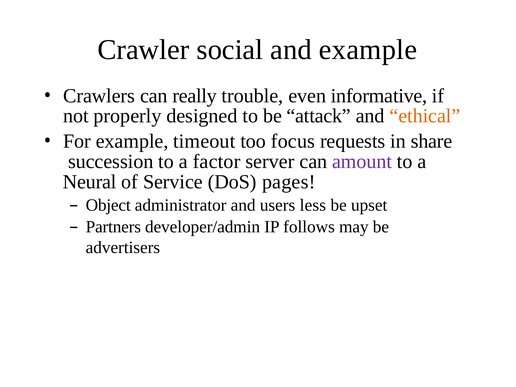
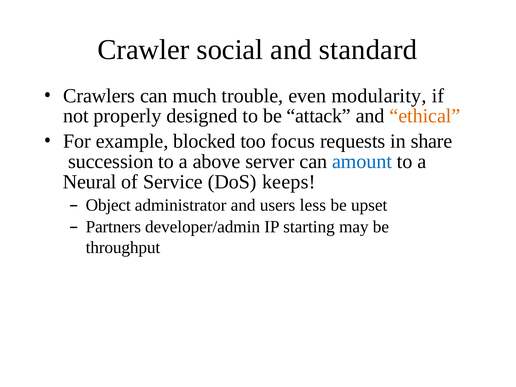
and example: example -> standard
really: really -> much
informative: informative -> modularity
timeout: timeout -> blocked
factor: factor -> above
amount colour: purple -> blue
pages: pages -> keeps
follows: follows -> starting
advertisers: advertisers -> throughput
